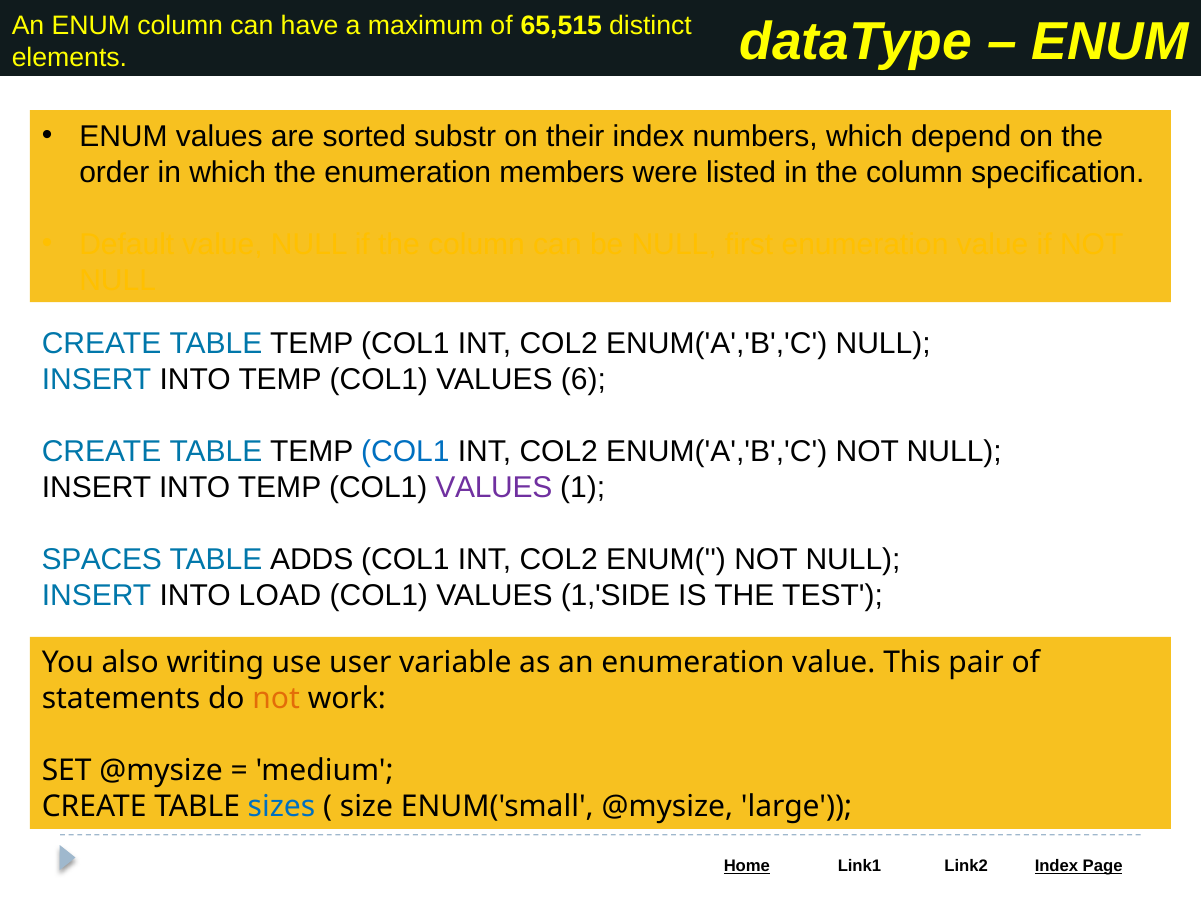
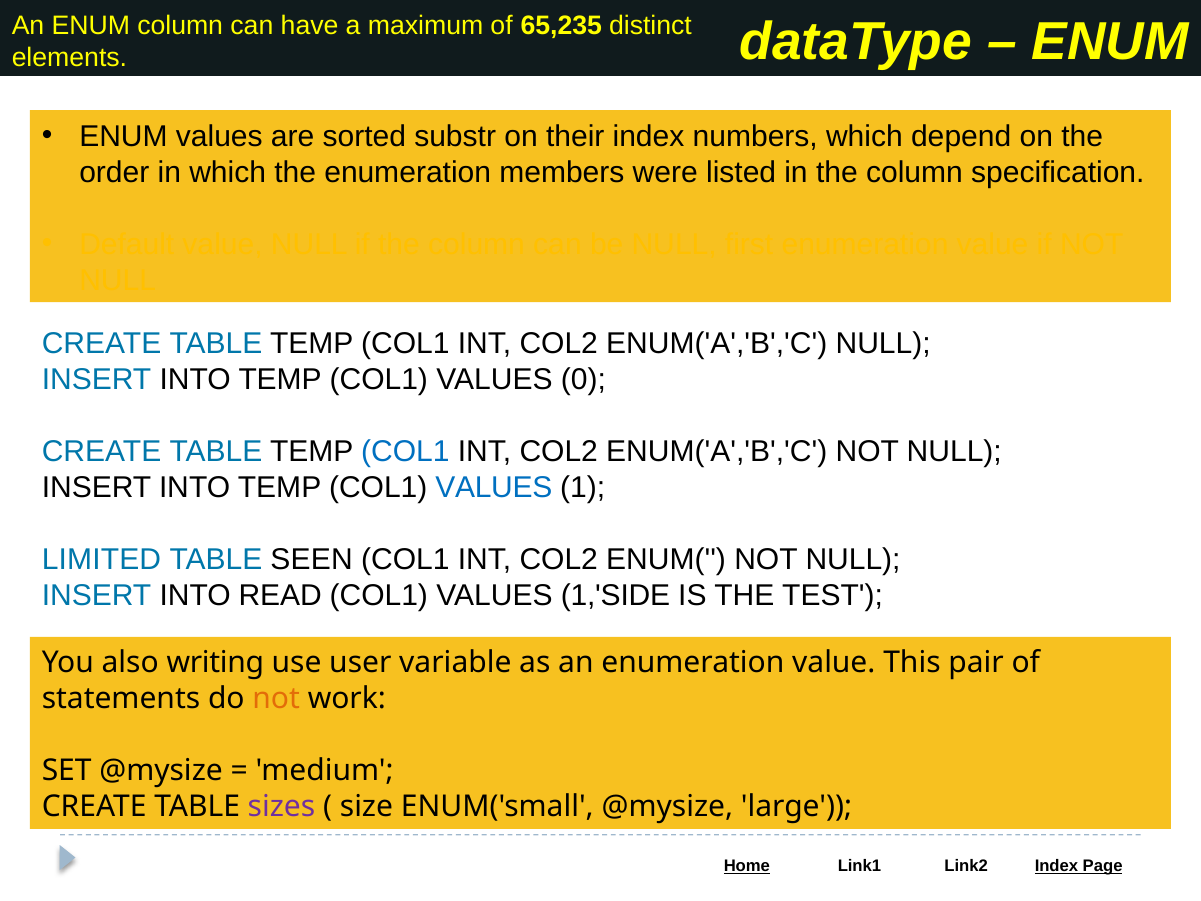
65,515: 65,515 -> 65,235
6: 6 -> 0
VALUES at (494, 487) colour: purple -> blue
SPACES: SPACES -> LIMITED
ADDS: ADDS -> SEEN
LOAD: LOAD -> READ
sizes colour: blue -> purple
